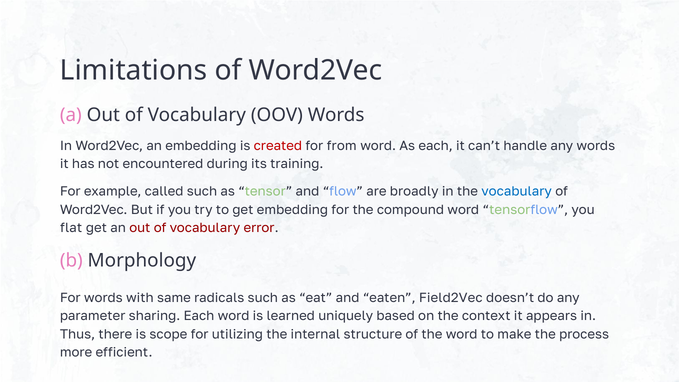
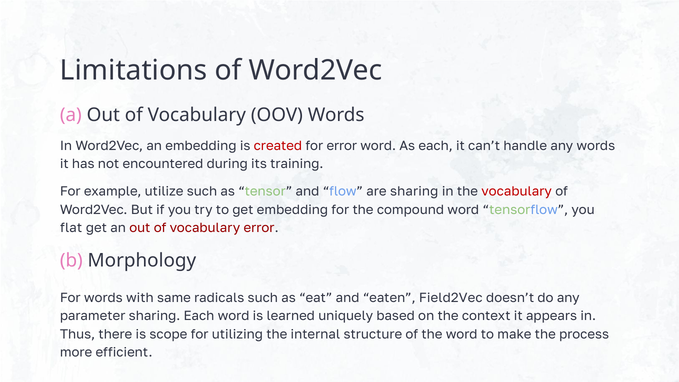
for from: from -> error
called: called -> utilize
are broadly: broadly -> sharing
vocabulary at (517, 192) colour: blue -> red
